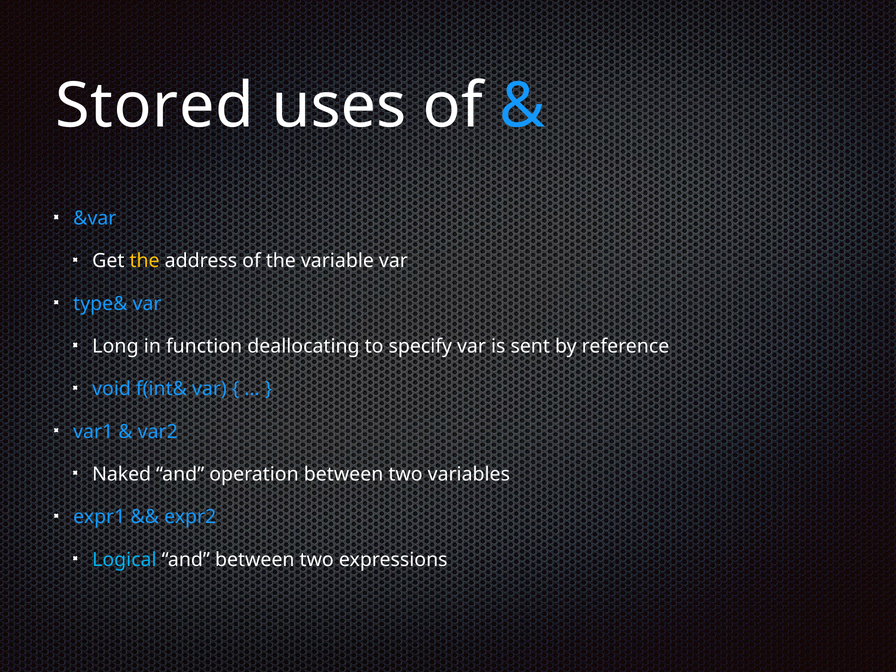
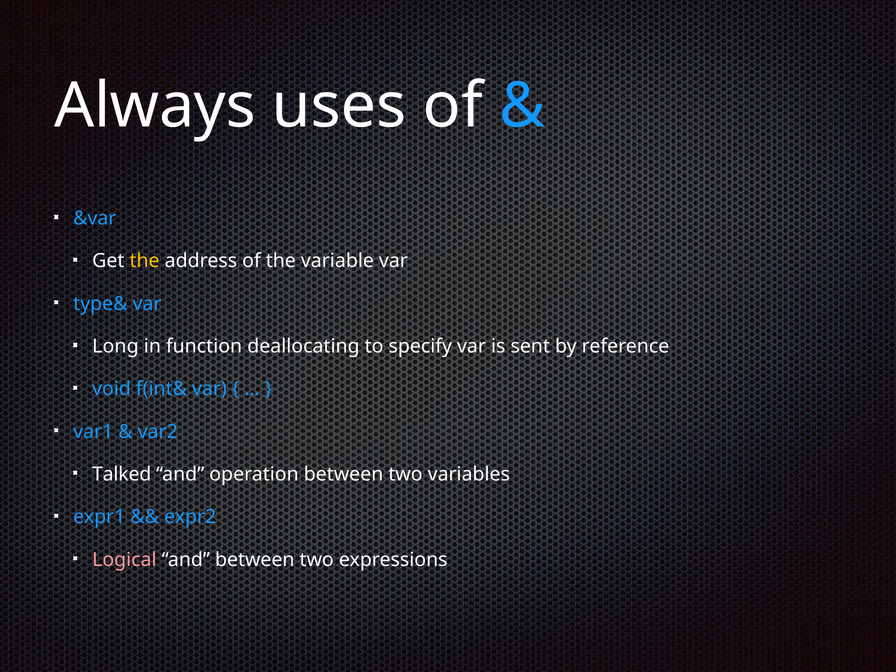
Stored: Stored -> Always
Naked: Naked -> Talked
Logical colour: light blue -> pink
